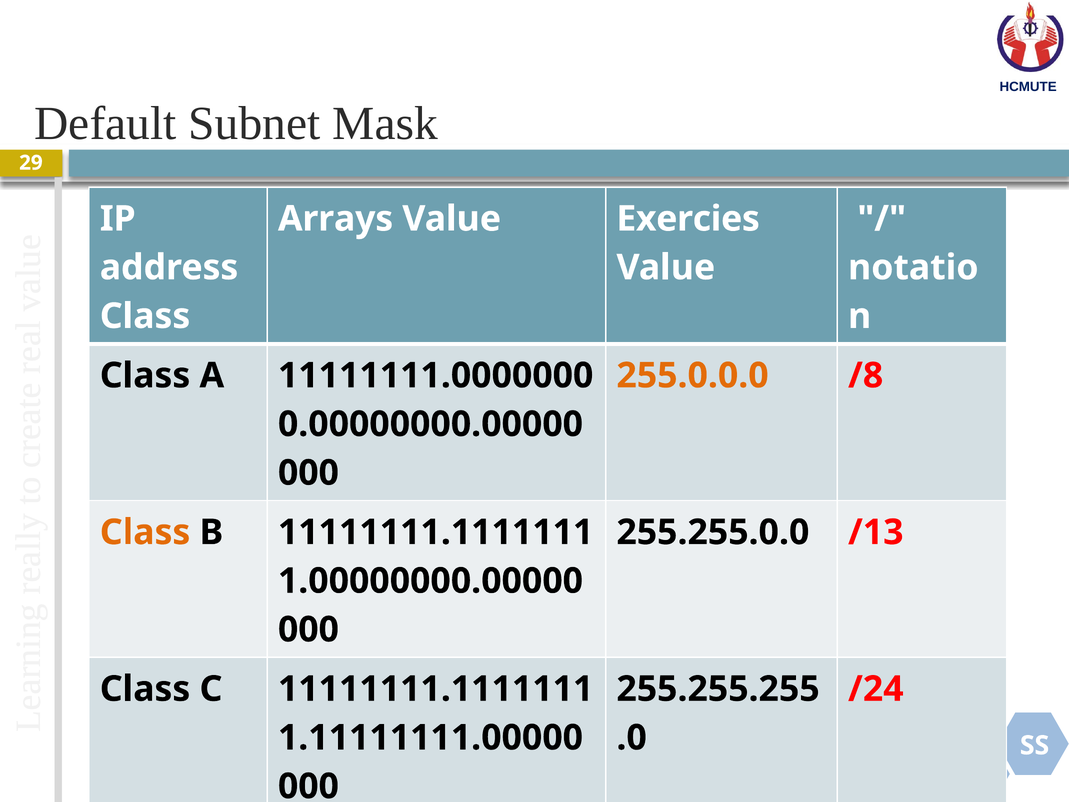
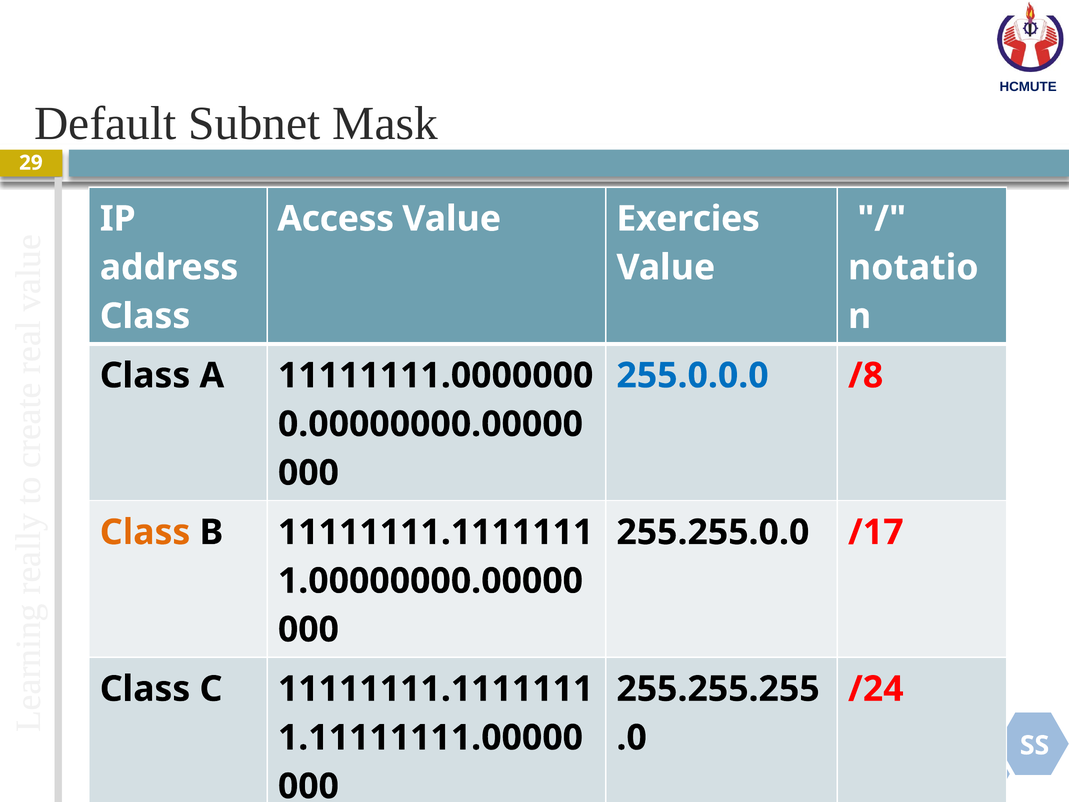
Arrays: Arrays -> Access
255.0.0.0 colour: orange -> blue
/13: /13 -> /17
